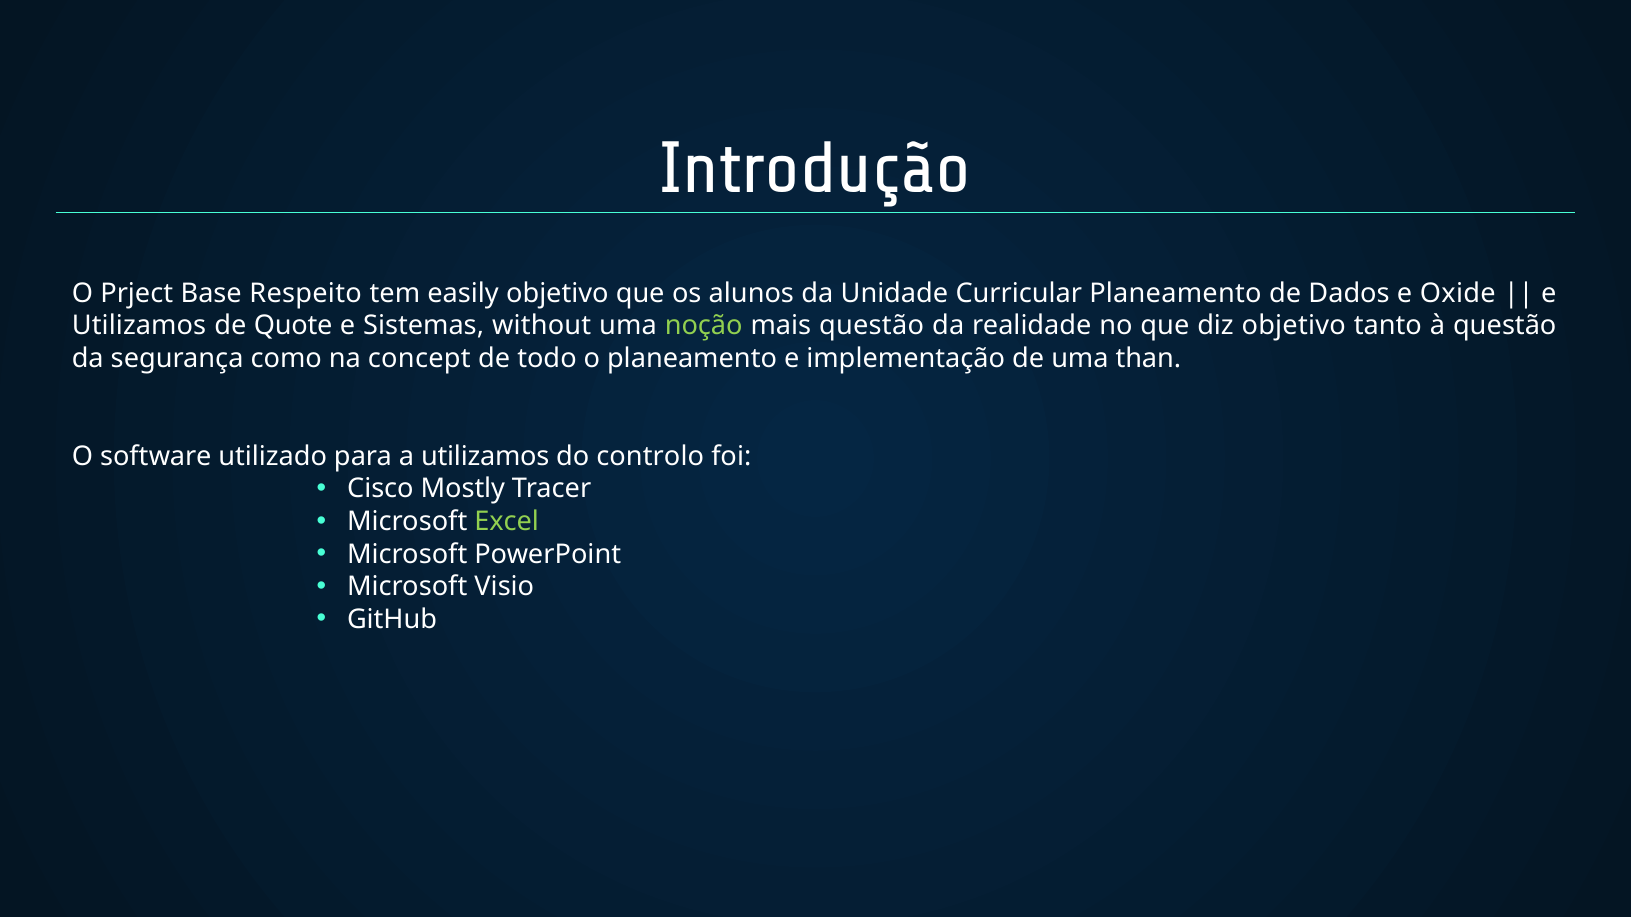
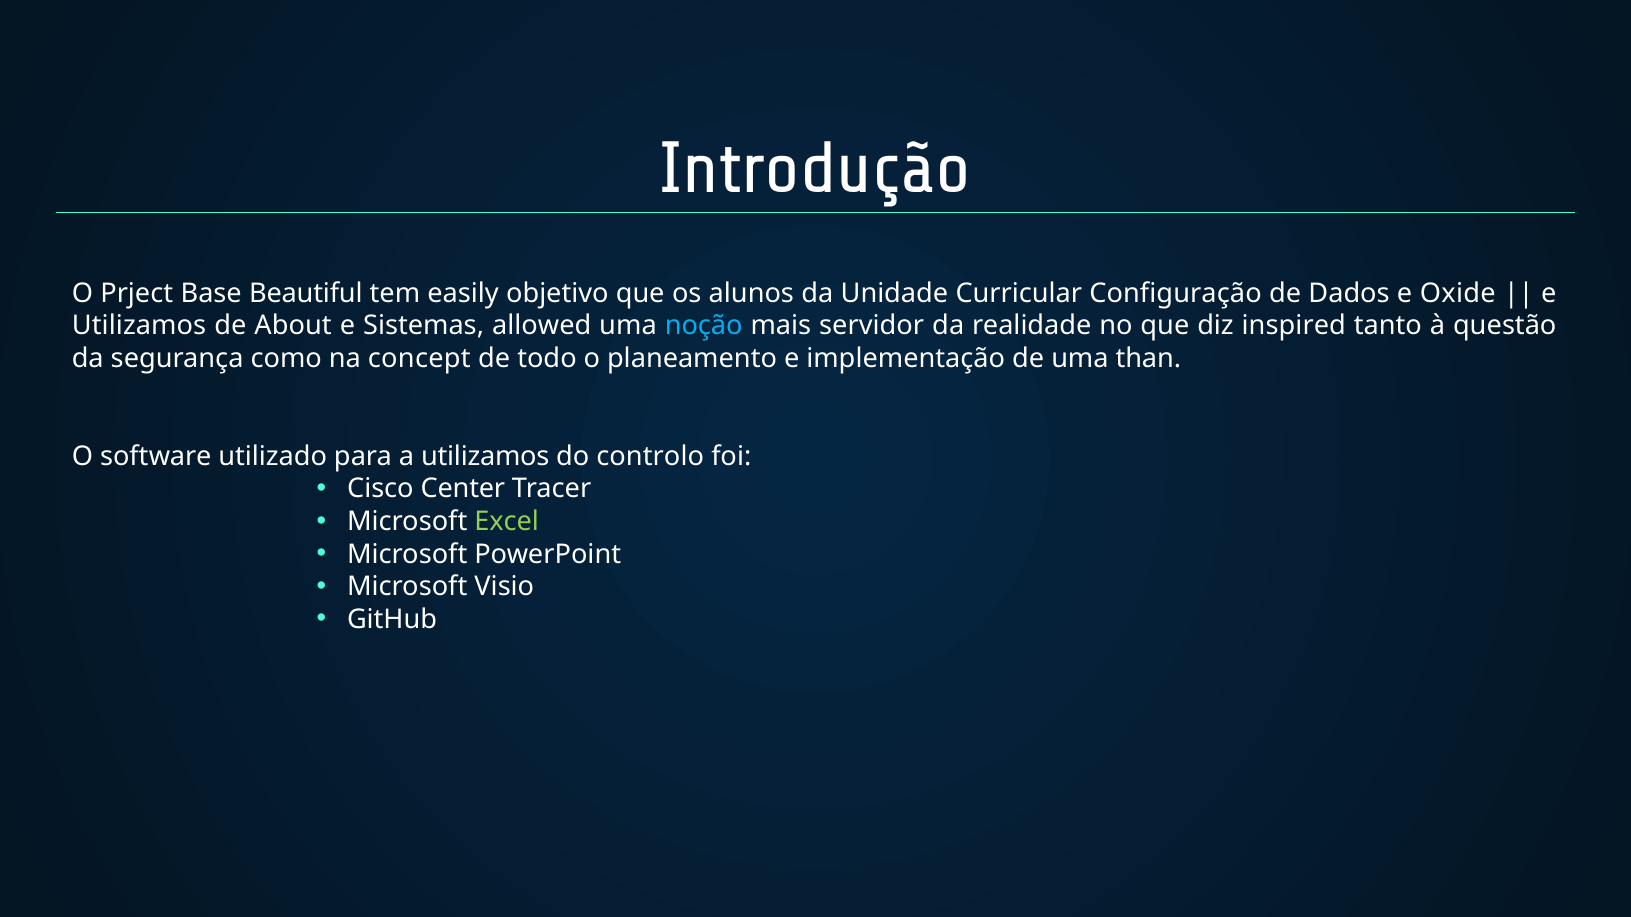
Respeito: Respeito -> Beautiful
Curricular Planeamento: Planeamento -> Configuração
Quote: Quote -> About
without: without -> allowed
noção colour: light green -> light blue
mais questão: questão -> servidor
diz objetivo: objetivo -> inspired
Mostly: Mostly -> Center
